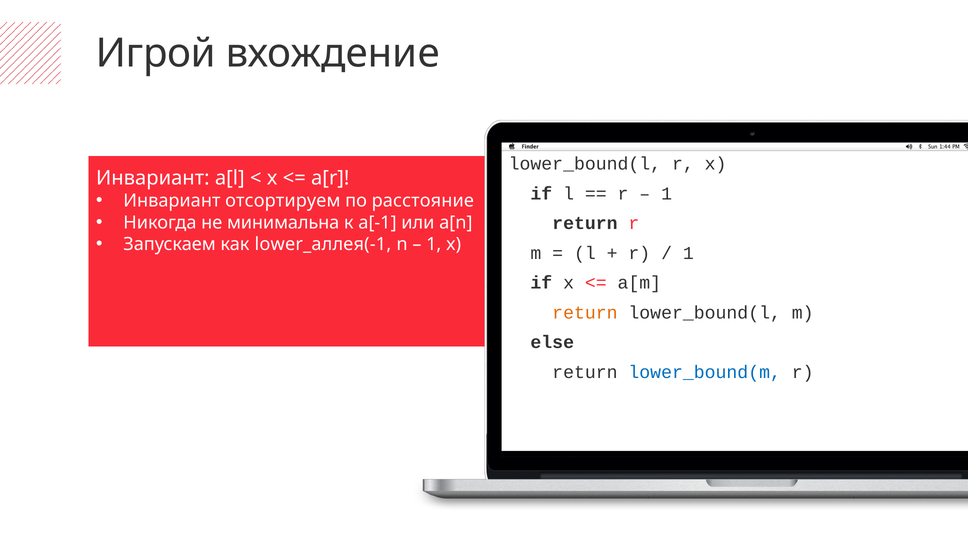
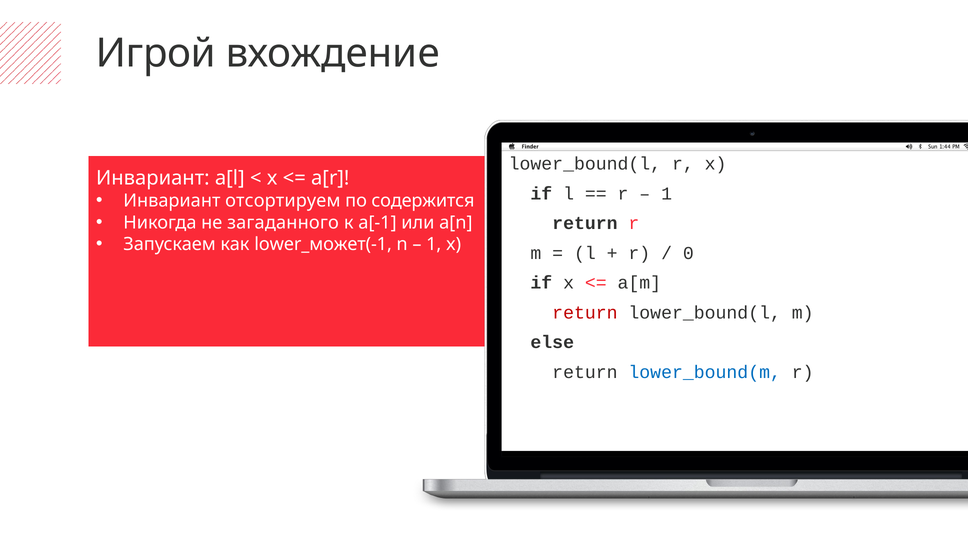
расстояние: расстояние -> содержится
минимальна: минимальна -> загаданного
lower_аллея(-1: lower_аллея(-1 -> lower_может(-1
1 at (688, 253): 1 -> 0
return at (585, 312) colour: orange -> red
